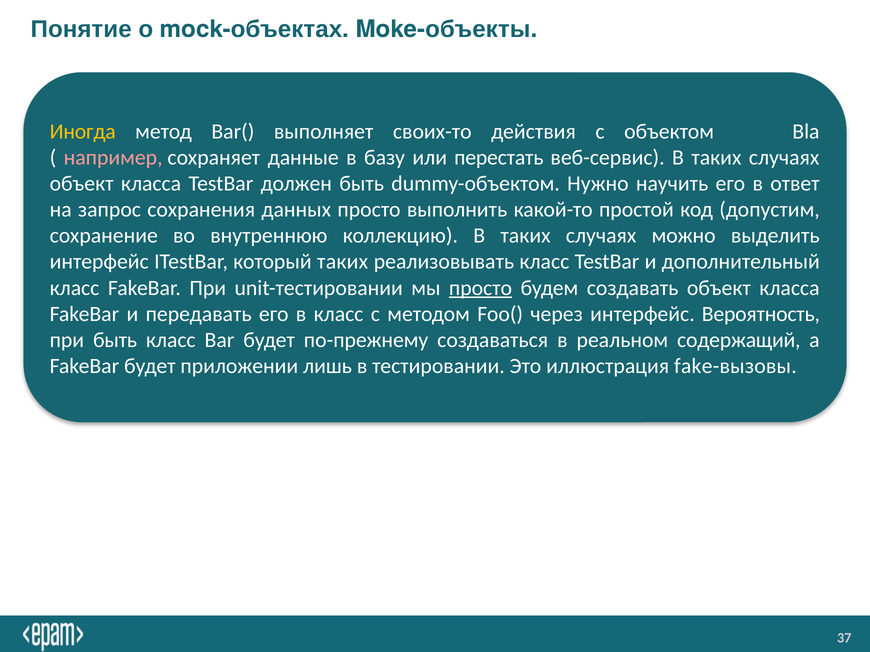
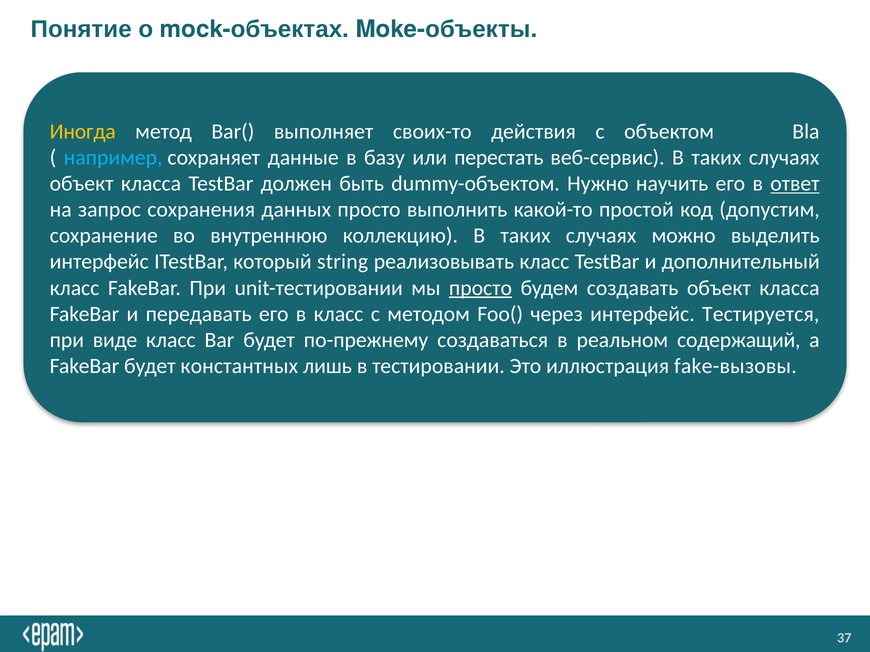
например colour: pink -> light blue
ответ underline: none -> present
который таких: таких -> string
Вероятность: Вероятность -> Тестируется
при быть: быть -> виде
приложении: приложении -> константных
